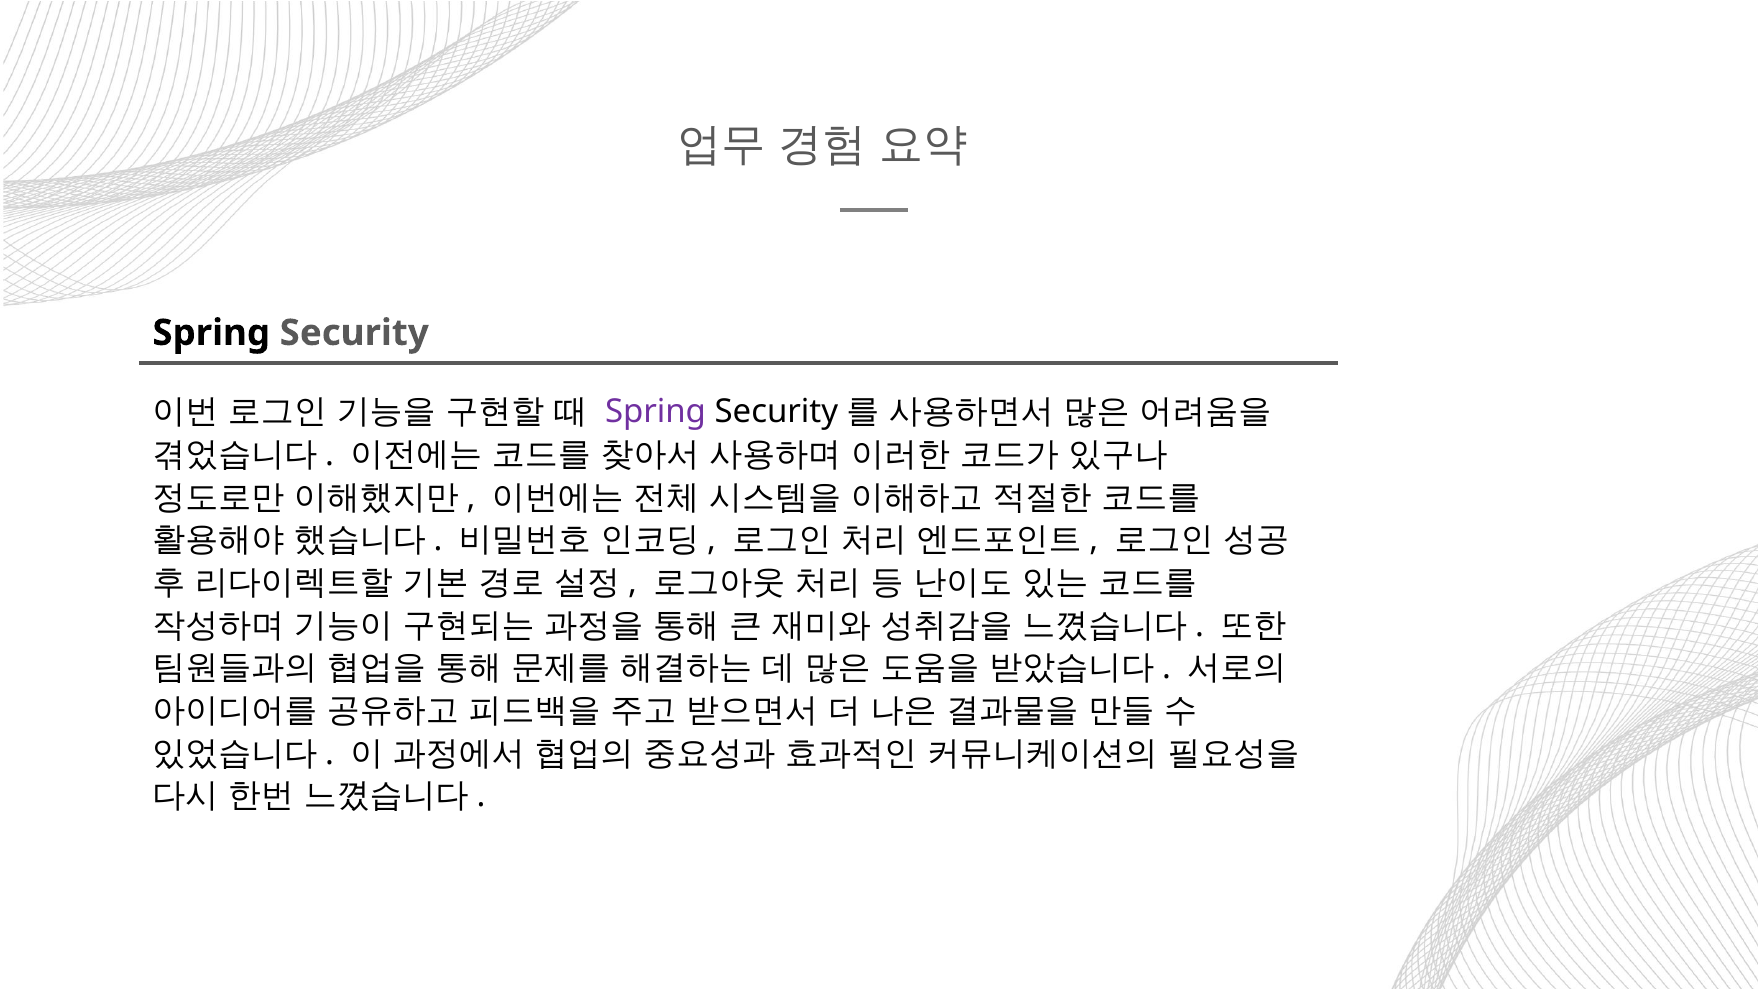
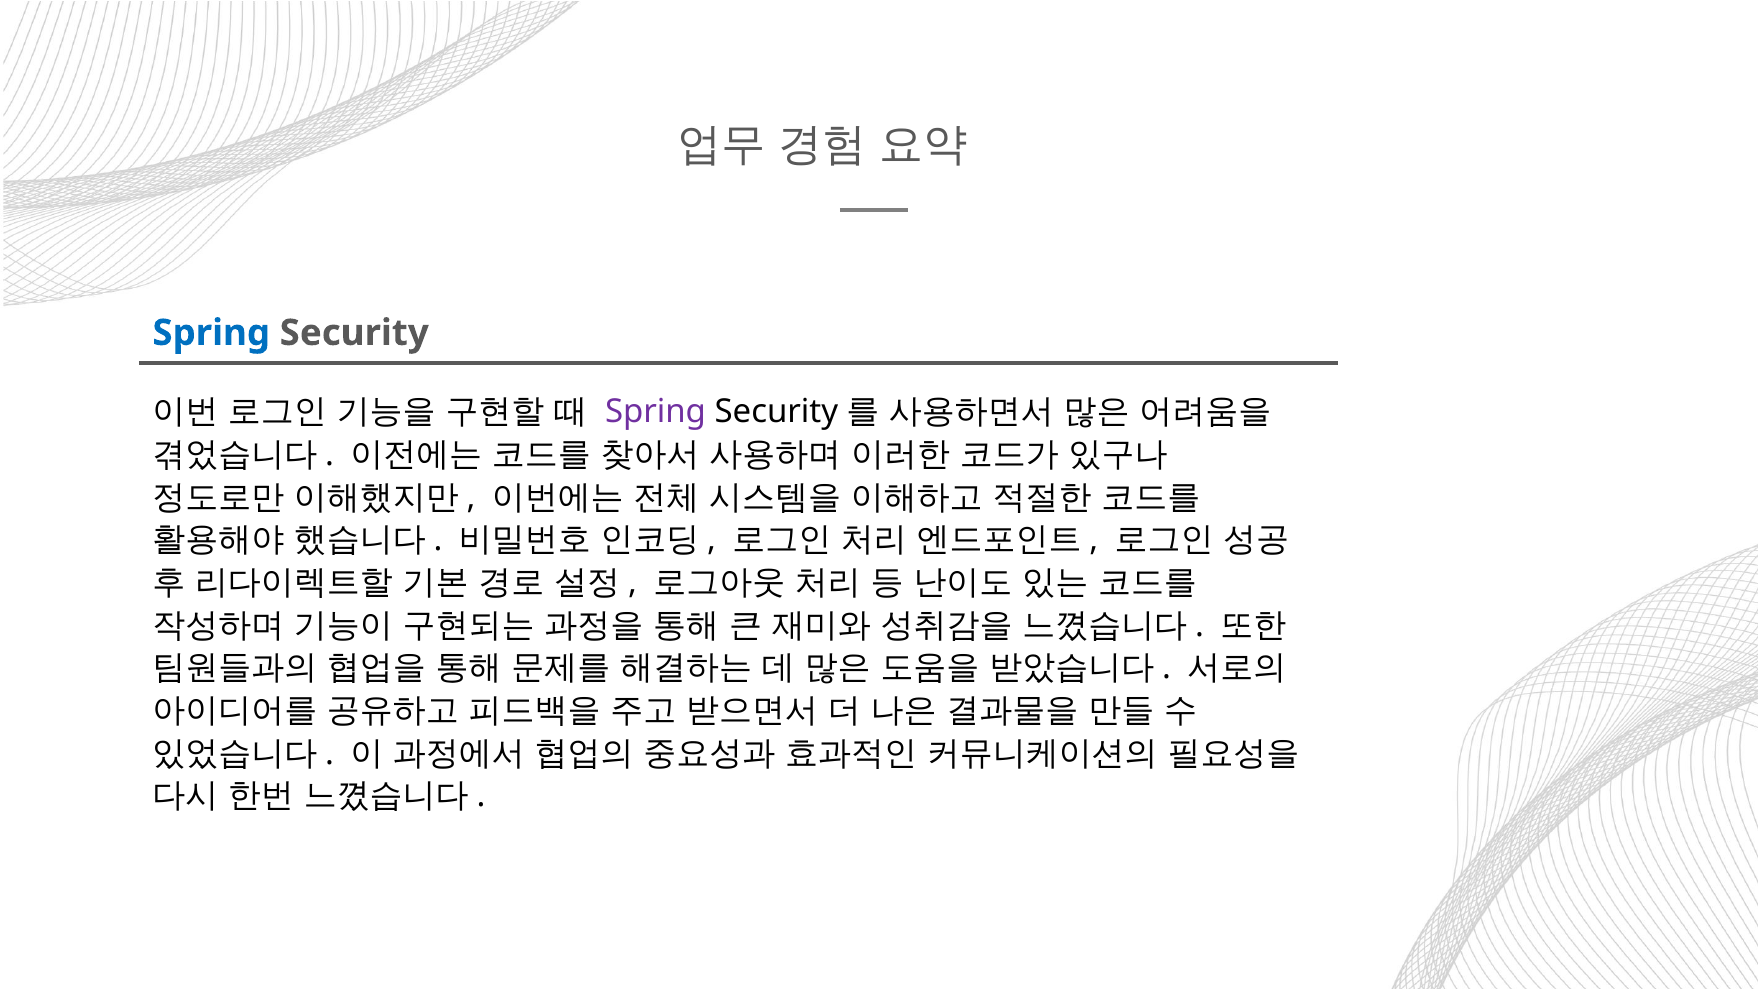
Spring at (211, 333) colour: black -> blue
